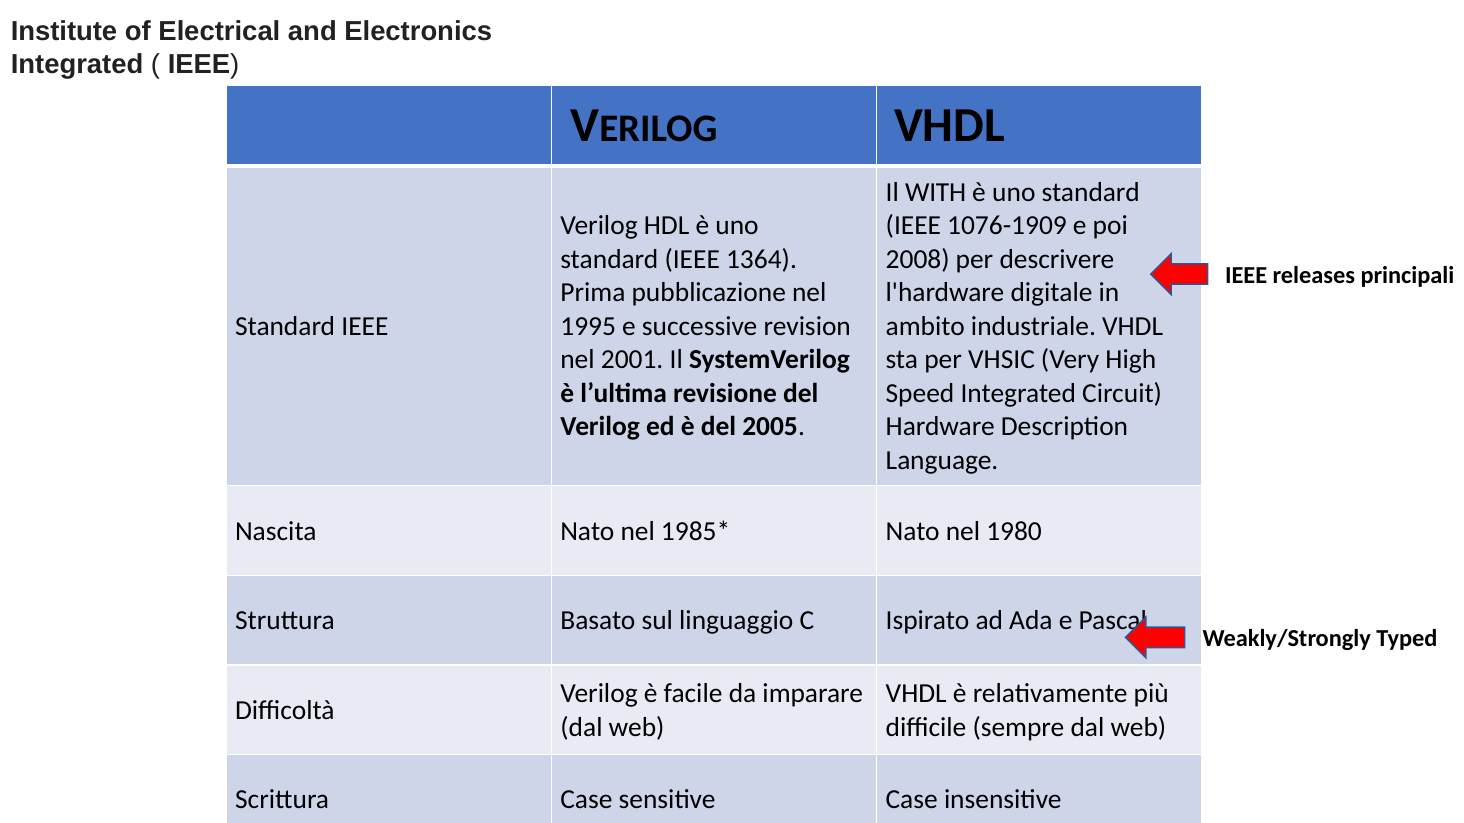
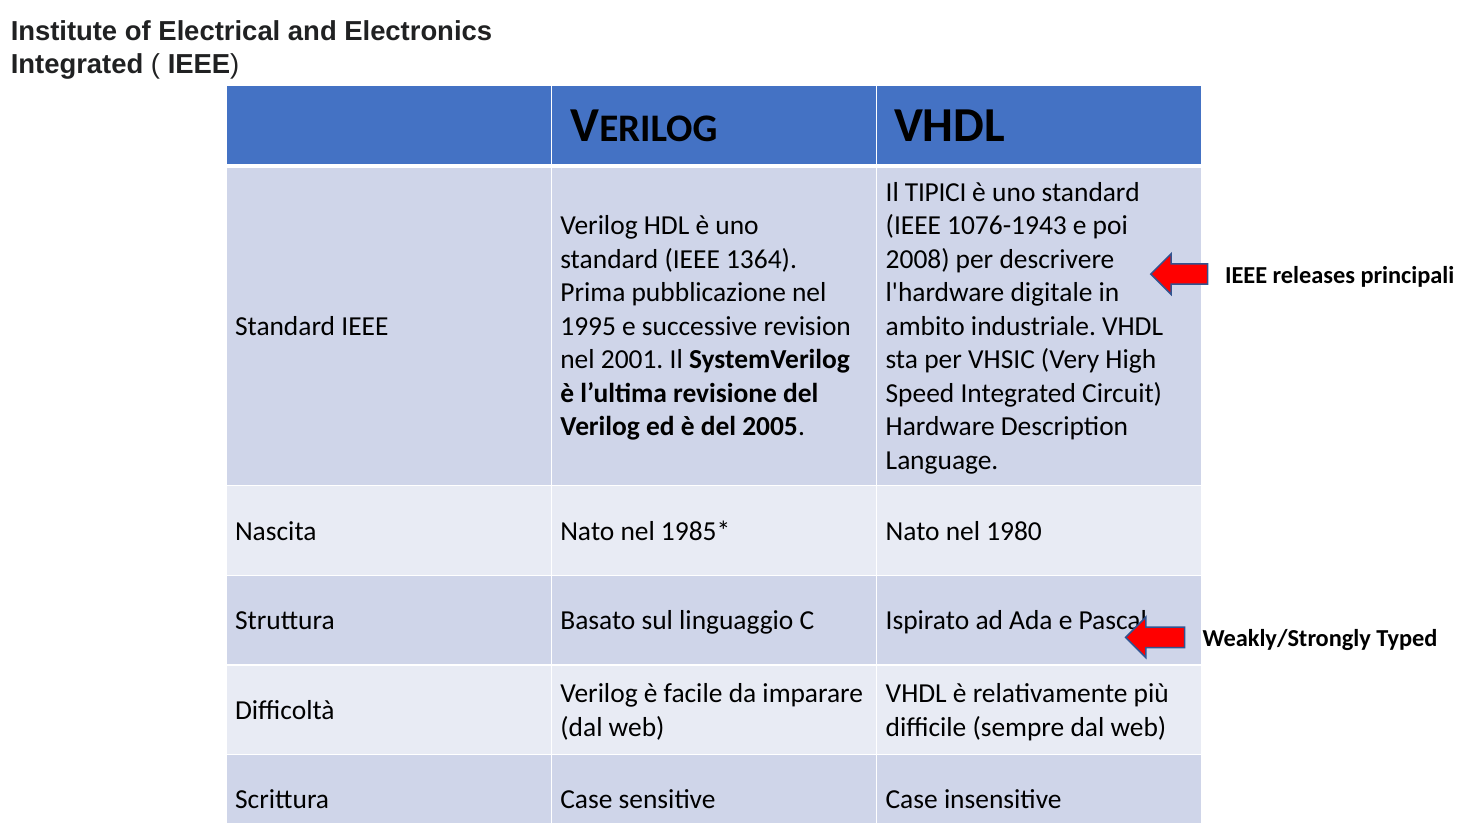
WITH: WITH -> TIPICI
1076-1909: 1076-1909 -> 1076-1943
